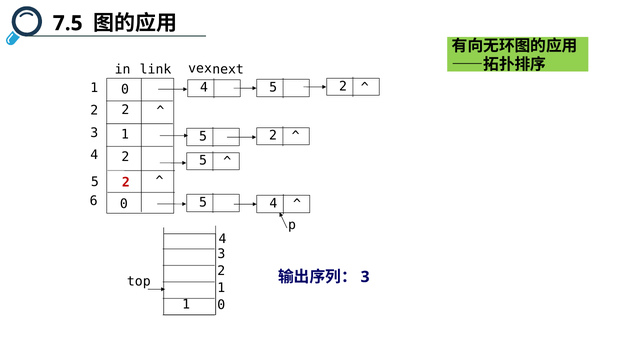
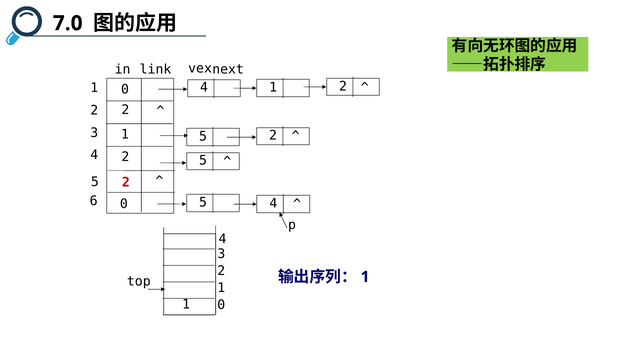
7.5: 7.5 -> 7.0
5 at (273, 87): 5 -> 1
3 at (365, 277): 3 -> 1
